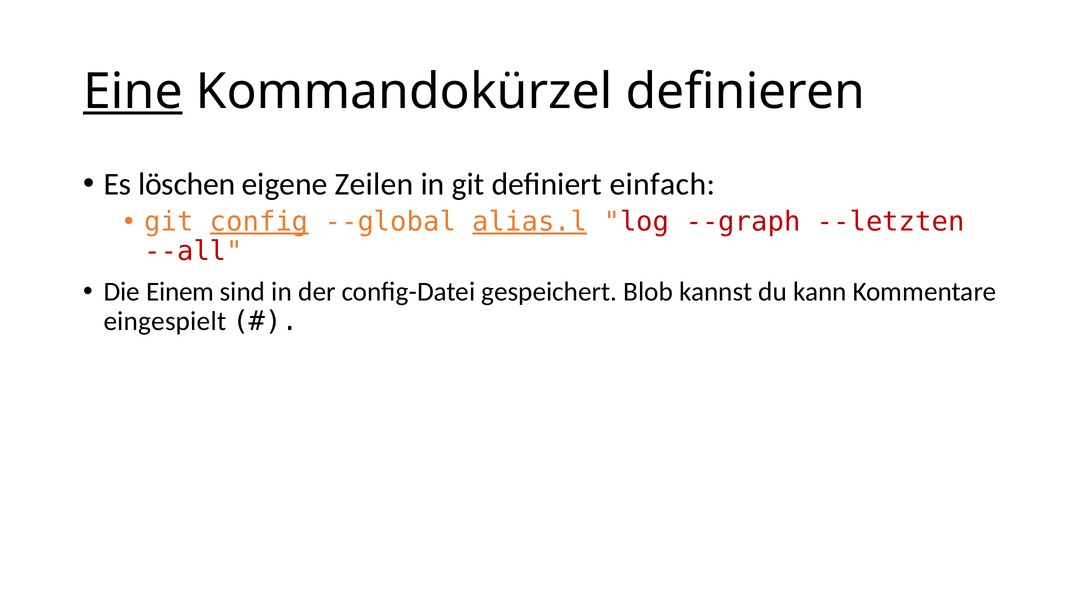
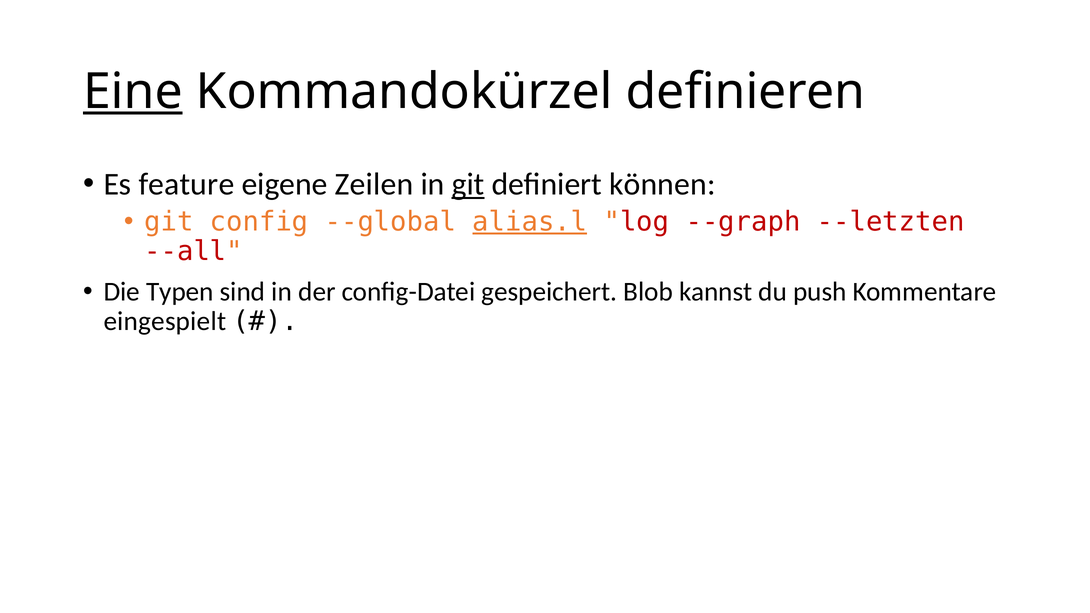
löschen: löschen -> feature
git at (468, 184) underline: none -> present
einfach: einfach -> können
config underline: present -> none
Einem: Einem -> Typen
kann: kann -> push
